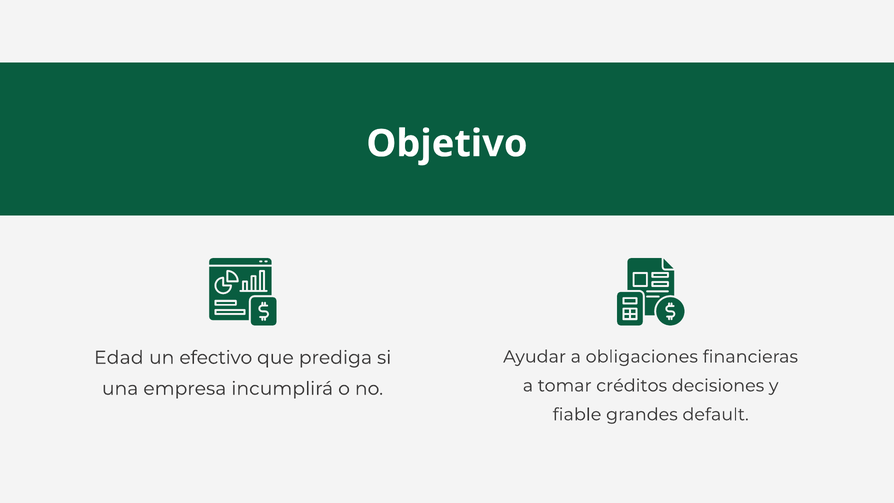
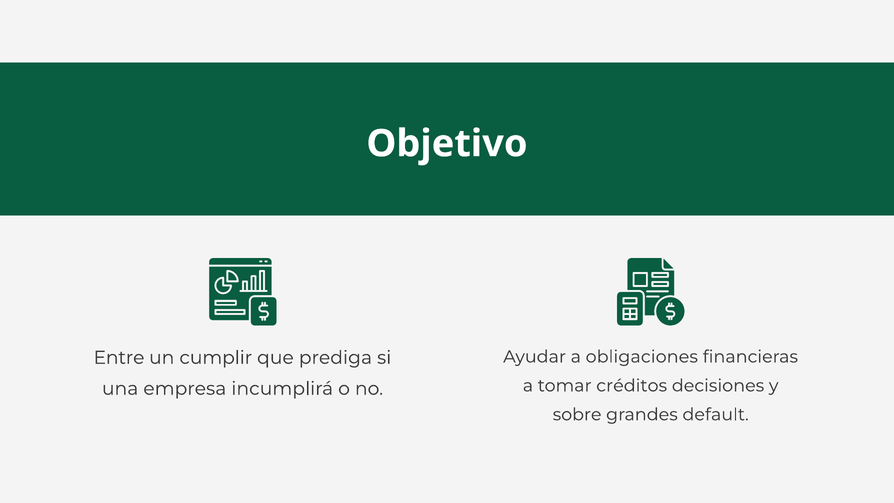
Edad: Edad -> Entre
efectivo: efectivo -> cumplir
fiable: fiable -> sobre
